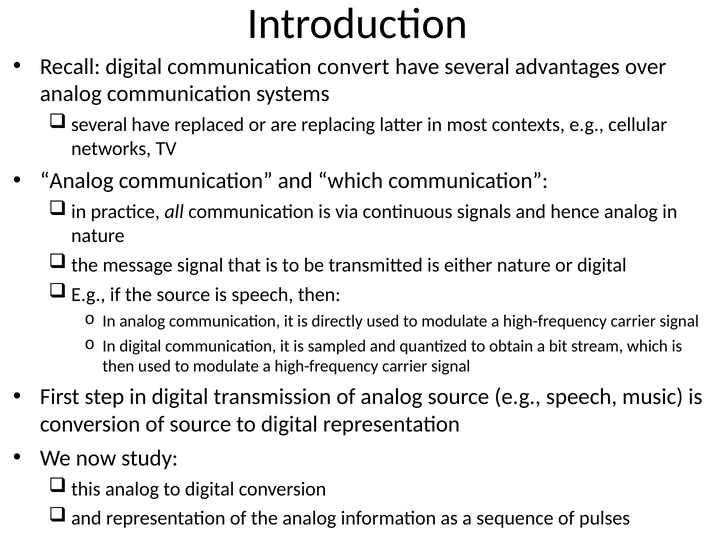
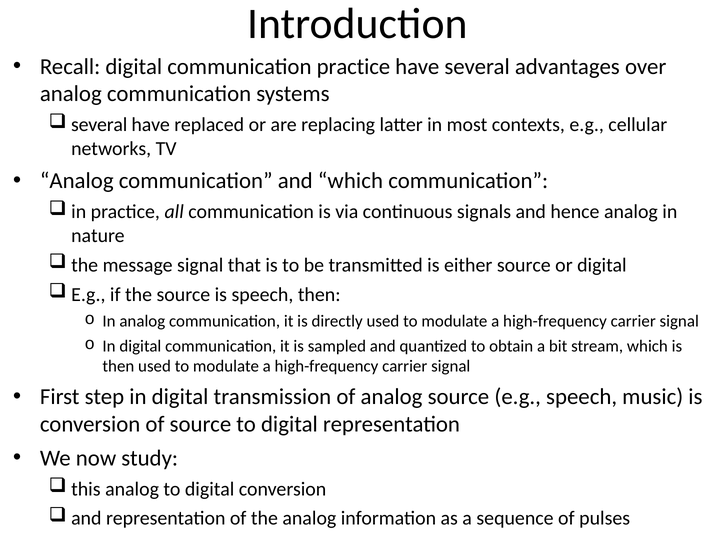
communication convert: convert -> practice
either nature: nature -> source
